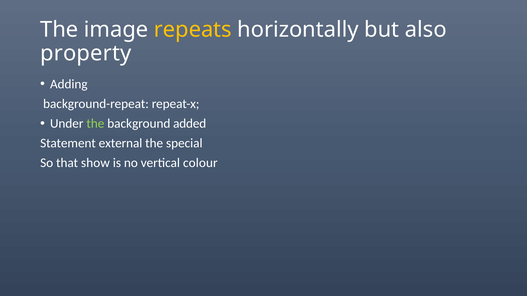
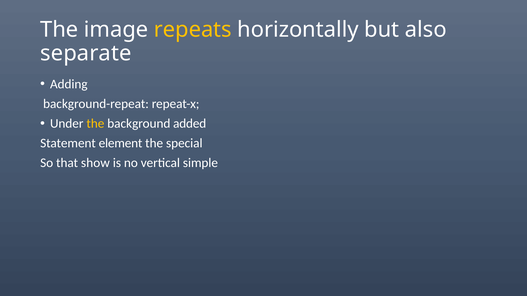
property: property -> separate
the at (95, 124) colour: light green -> yellow
external: external -> element
colour: colour -> simple
